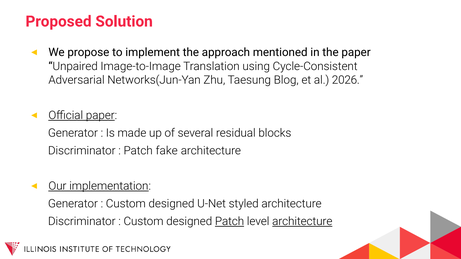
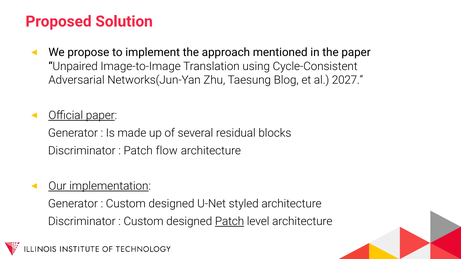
2026: 2026 -> 2027
fake: fake -> flow
architecture at (302, 222) underline: present -> none
